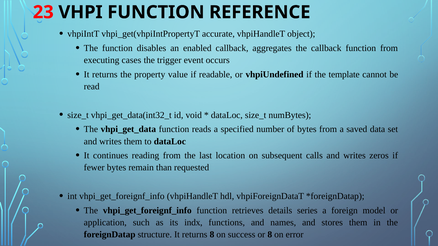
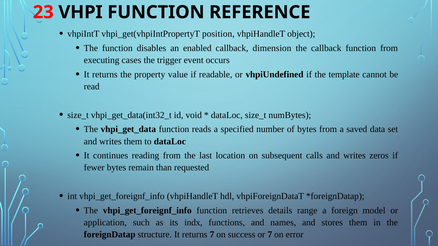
accurate: accurate -> position
aggregates: aggregates -> dimension
series: series -> range
returns 8: 8 -> 7
or 8: 8 -> 7
